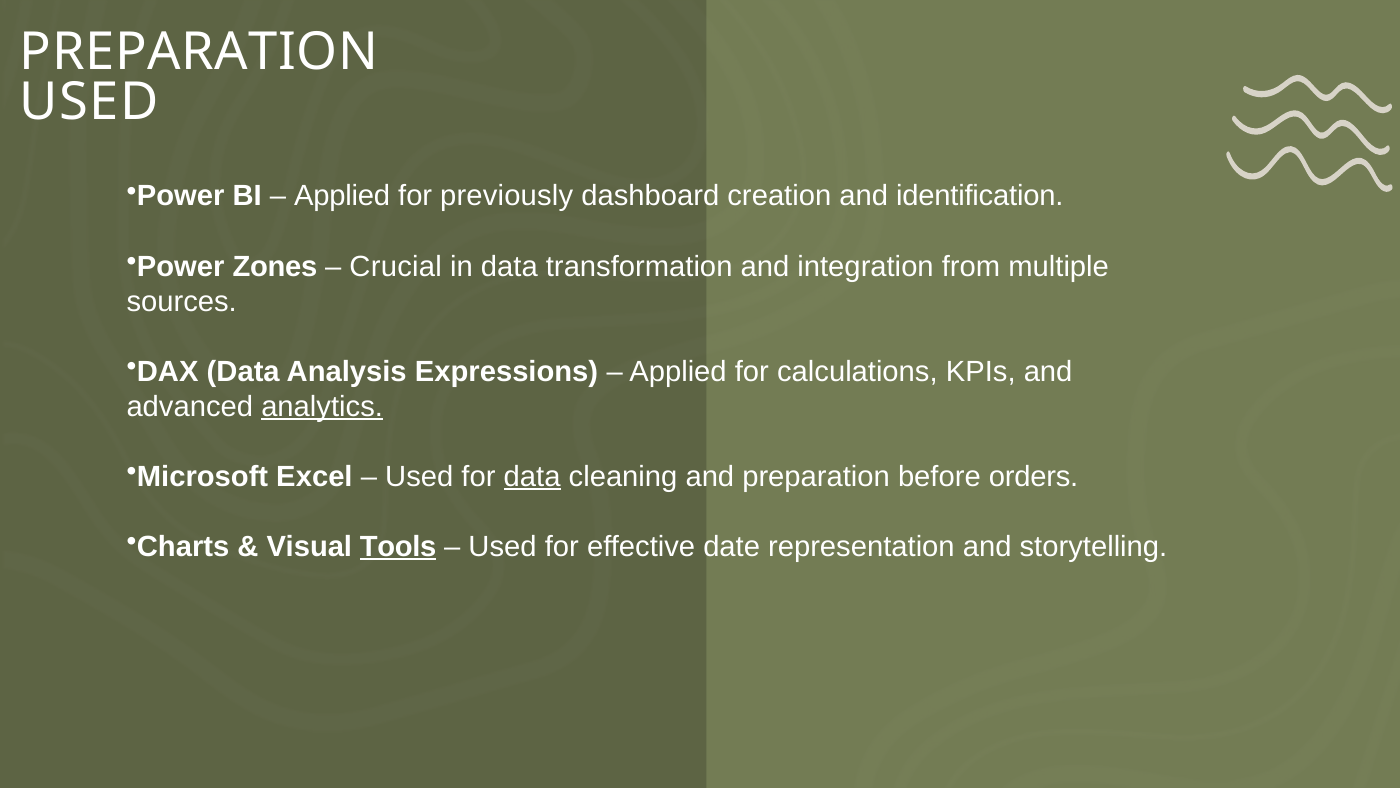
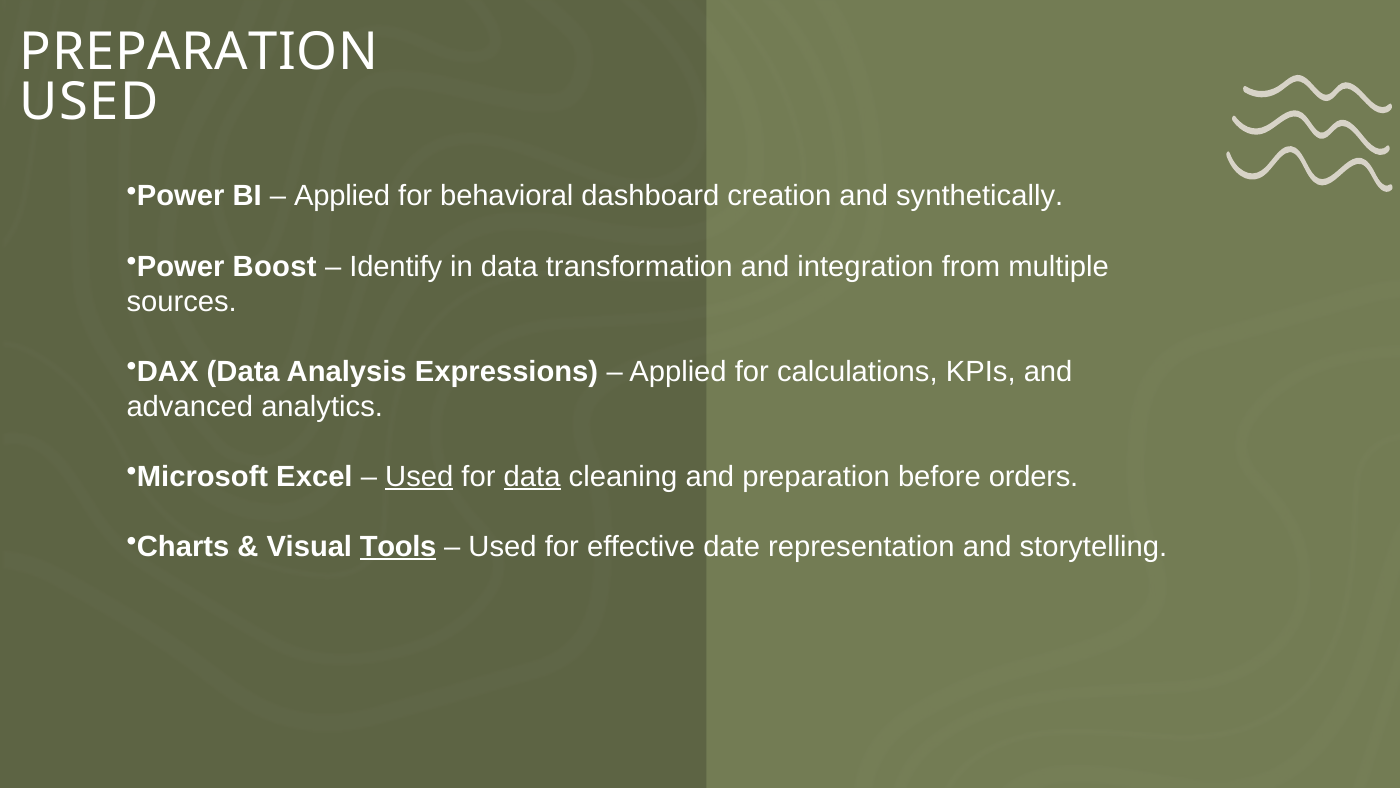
previously: previously -> behavioral
identification: identification -> synthetically
Zones: Zones -> Boost
Crucial: Crucial -> Identify
analytics underline: present -> none
Used at (419, 476) underline: none -> present
